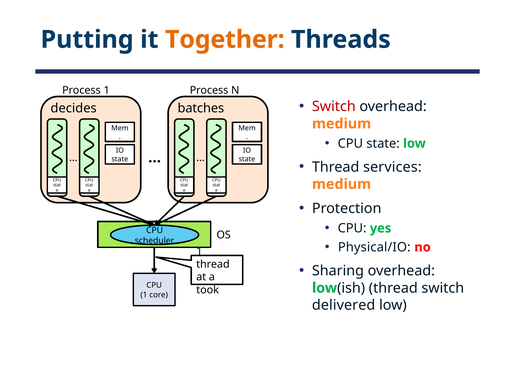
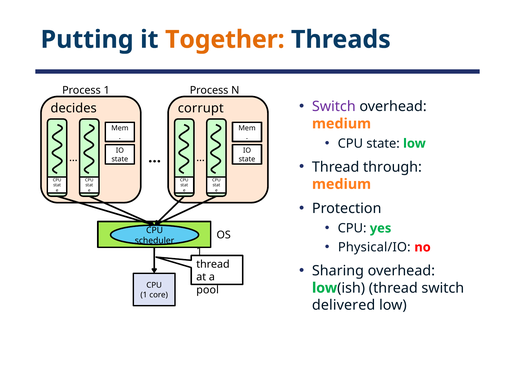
Switch at (334, 107) colour: red -> purple
batches: batches -> corrupt
services: services -> through
took: took -> pool
